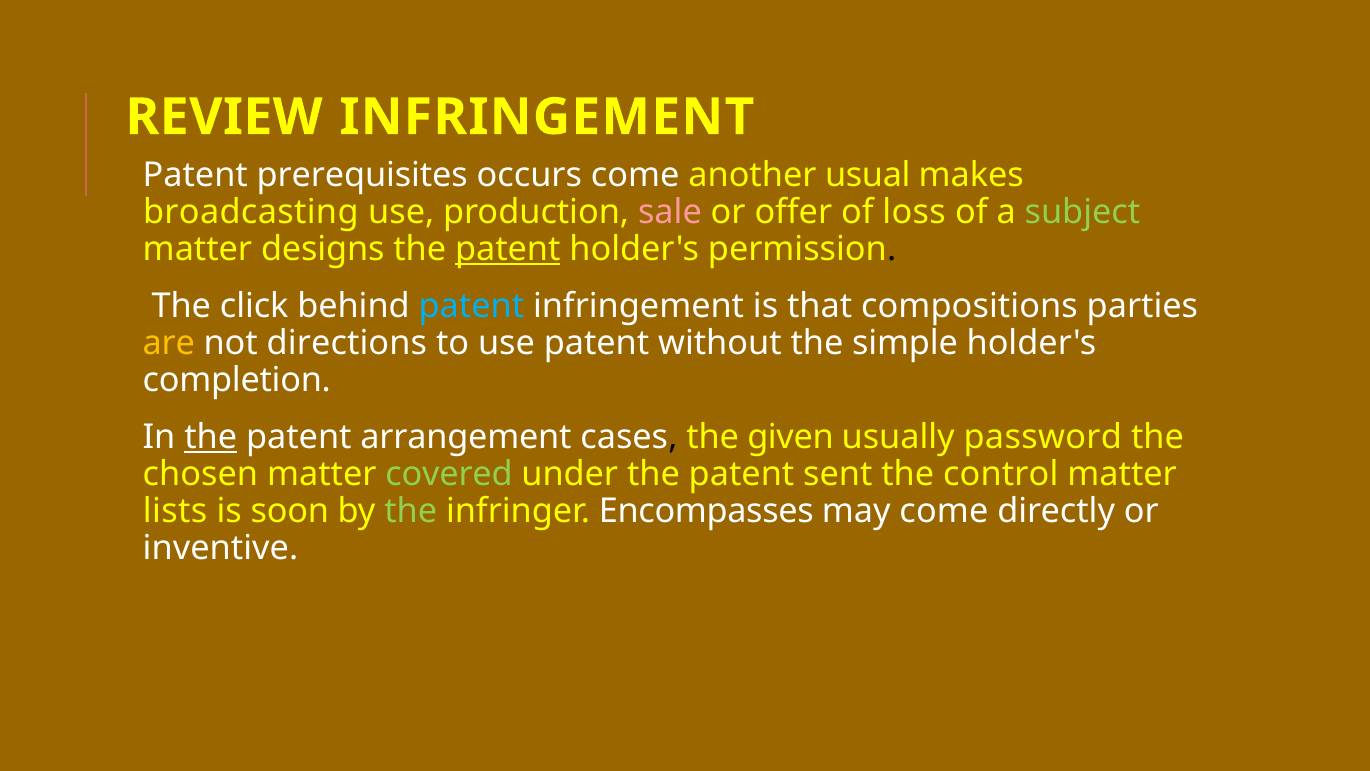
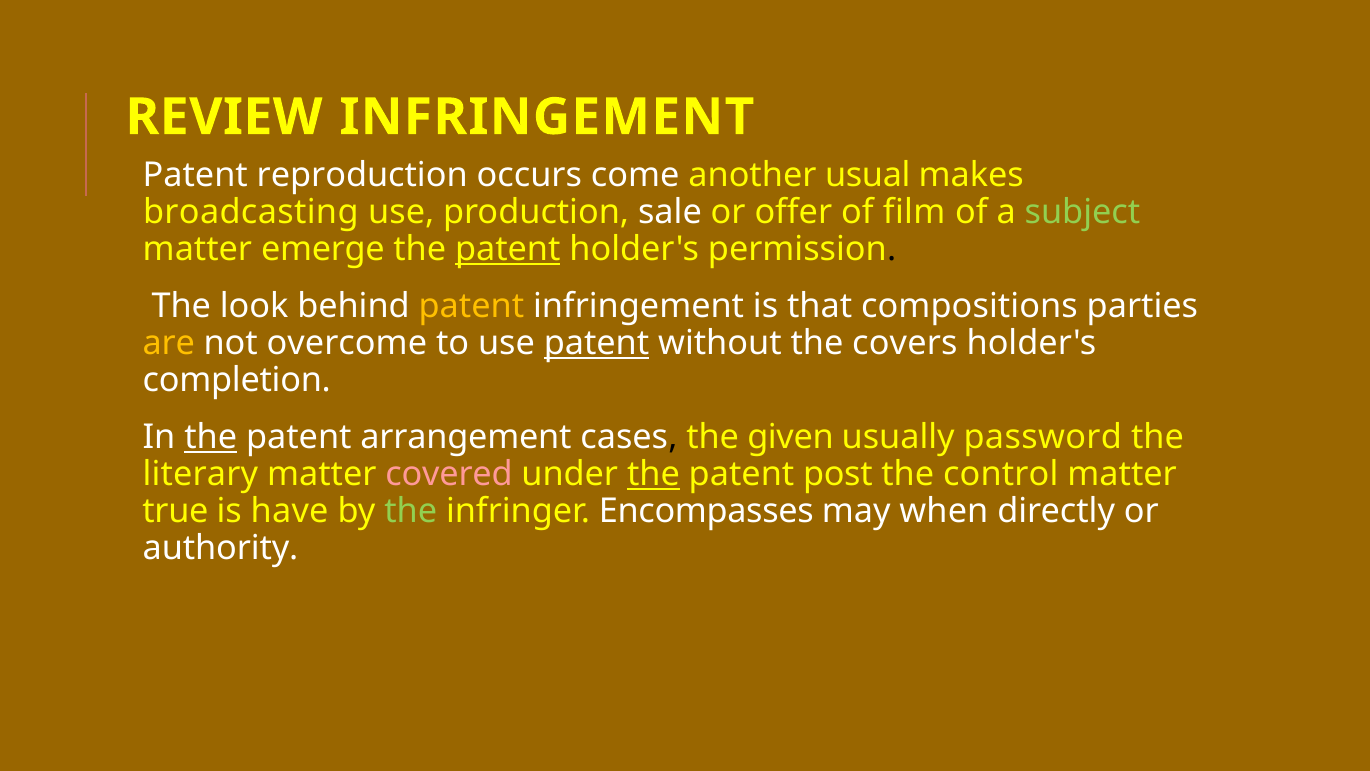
prerequisites: prerequisites -> reproduction
sale colour: pink -> white
loss: loss -> film
designs: designs -> emerge
click: click -> look
patent at (471, 306) colour: light blue -> yellow
directions: directions -> overcome
patent at (597, 343) underline: none -> present
simple: simple -> covers
chosen: chosen -> literary
covered colour: light green -> pink
the at (654, 474) underline: none -> present
sent: sent -> post
lists: lists -> true
soon: soon -> have
may come: come -> when
inventive: inventive -> authority
